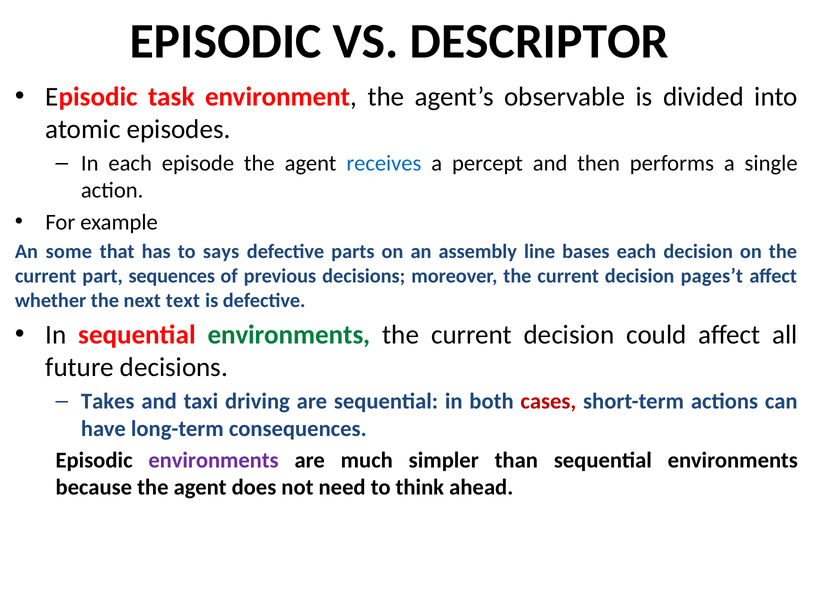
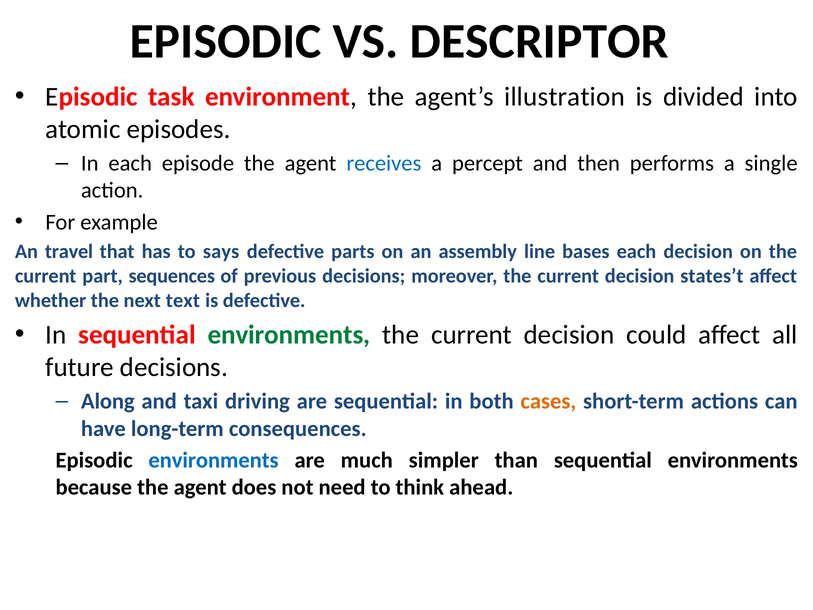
observable: observable -> illustration
some: some -> travel
pages’t: pages’t -> states’t
Takes: Takes -> Along
cases colour: red -> orange
environments at (213, 460) colour: purple -> blue
